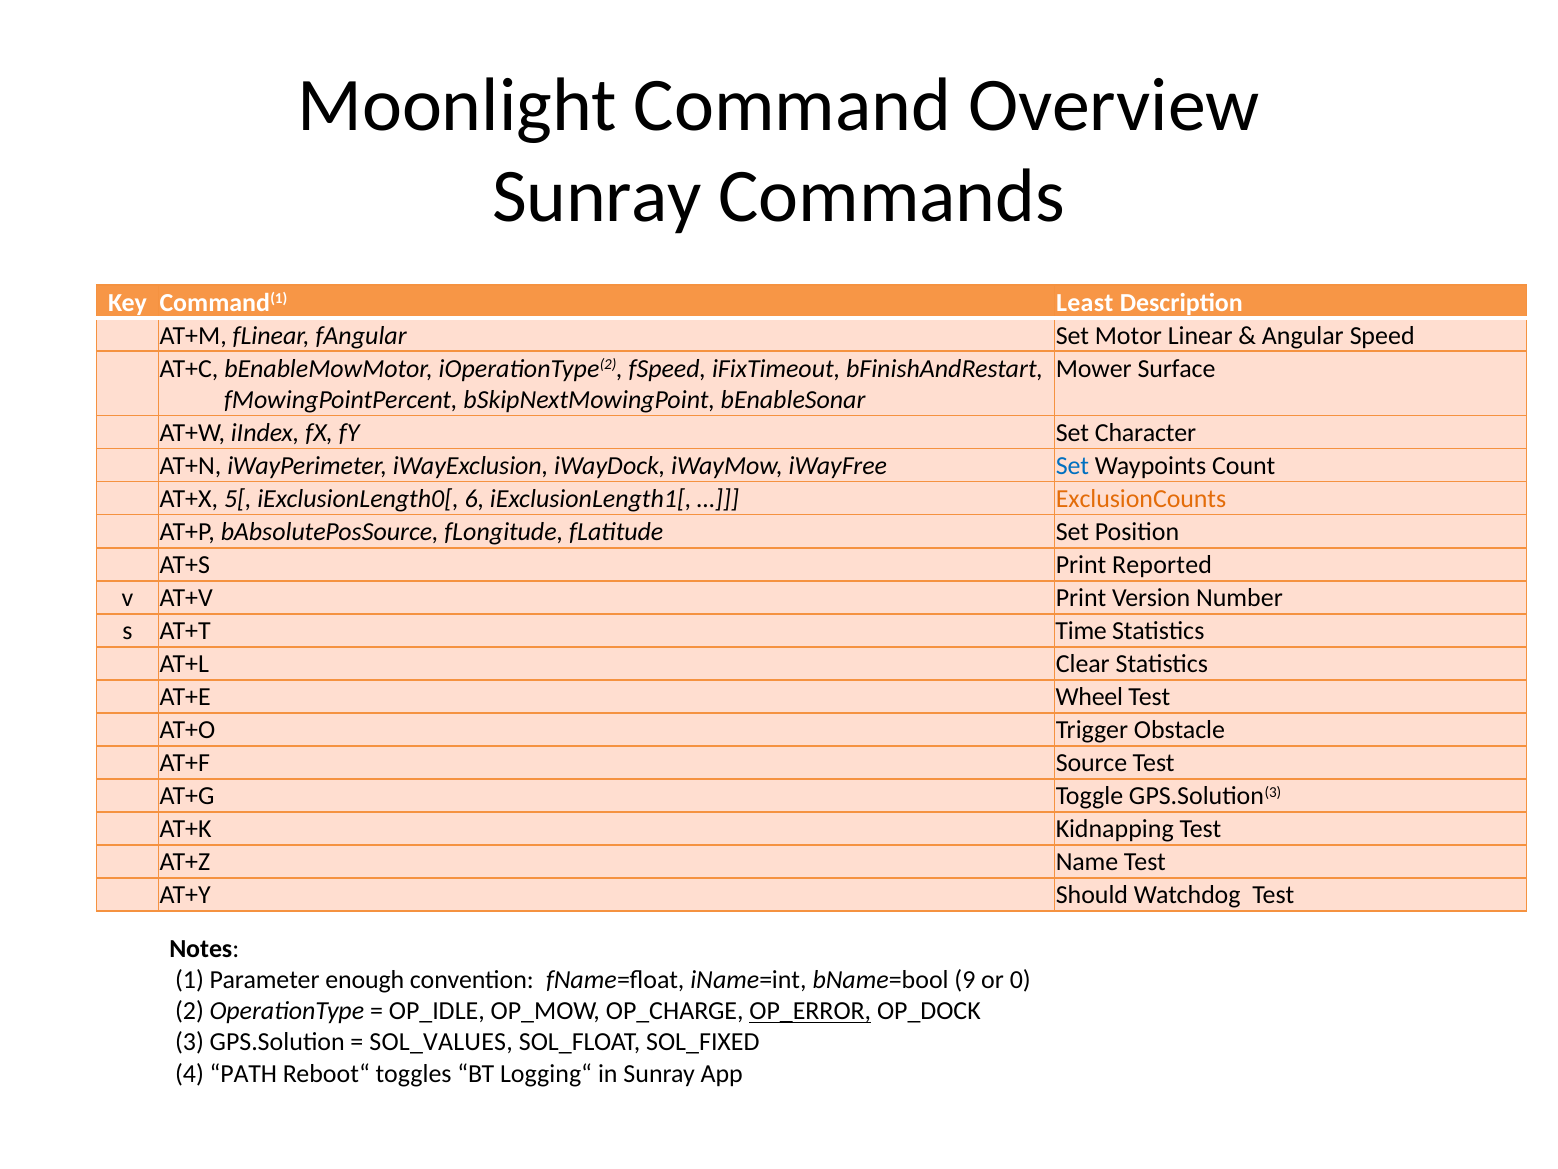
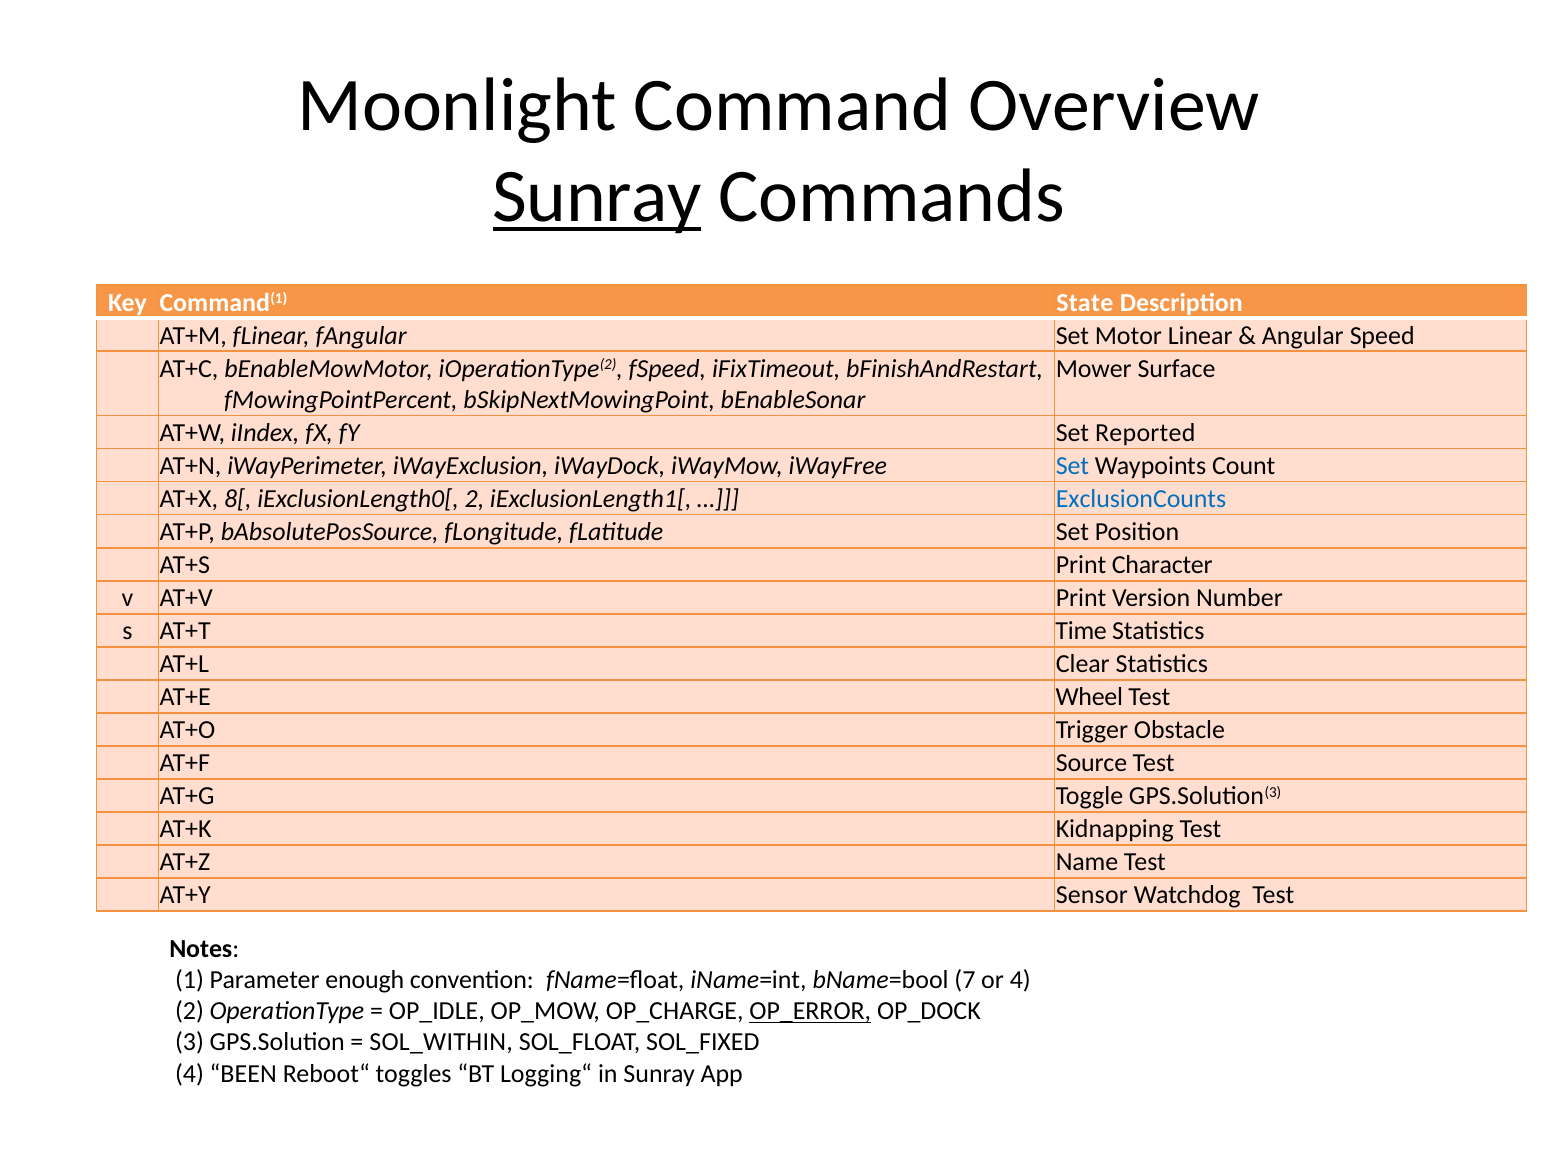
Sunray at (597, 196) underline: none -> present
Least: Least -> State
Character: Character -> Reported
5[: 5[ -> 8[
iExclusionLength0[ 6: 6 -> 2
ExclusionCounts colour: orange -> blue
Reported: Reported -> Character
Should: Should -> Sensor
9: 9 -> 7
or 0: 0 -> 4
SOL_VALUES: SOL_VALUES -> SOL_WITHIN
PATH: PATH -> BEEN
